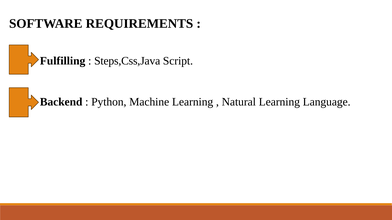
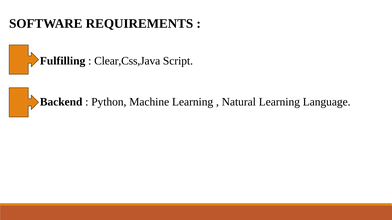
Steps,Css,Java: Steps,Css,Java -> Clear,Css,Java
